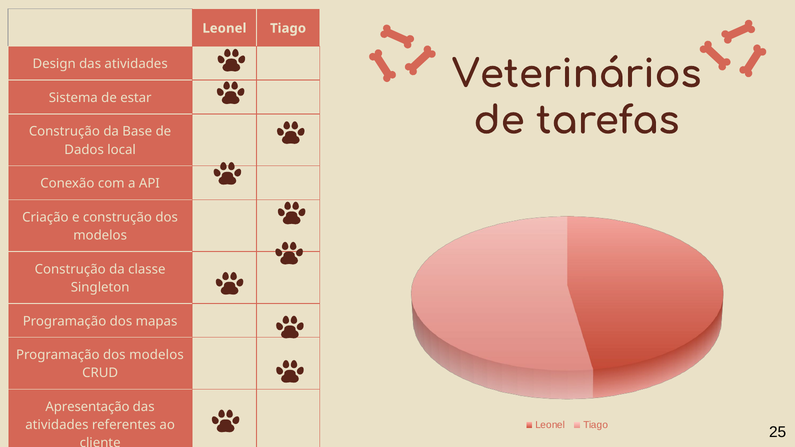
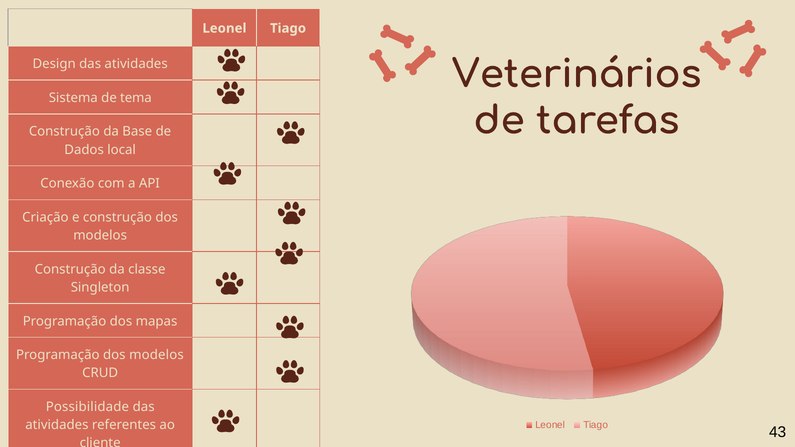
estar: estar -> tema
Apresentação: Apresentação -> Possibilidade
25: 25 -> 43
